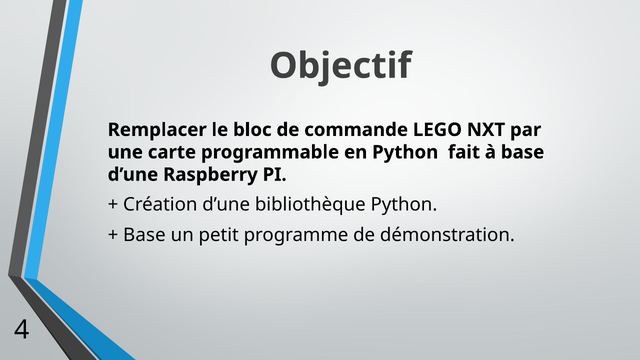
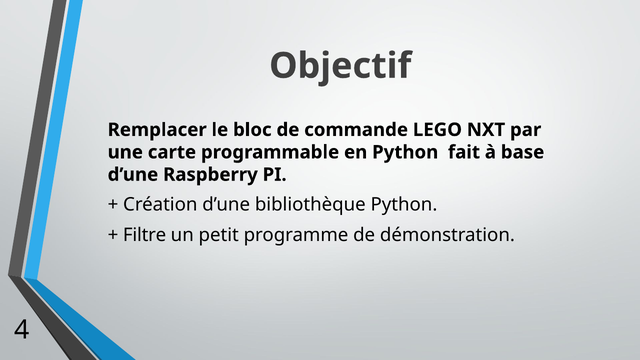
Base at (144, 235): Base -> Filtre
